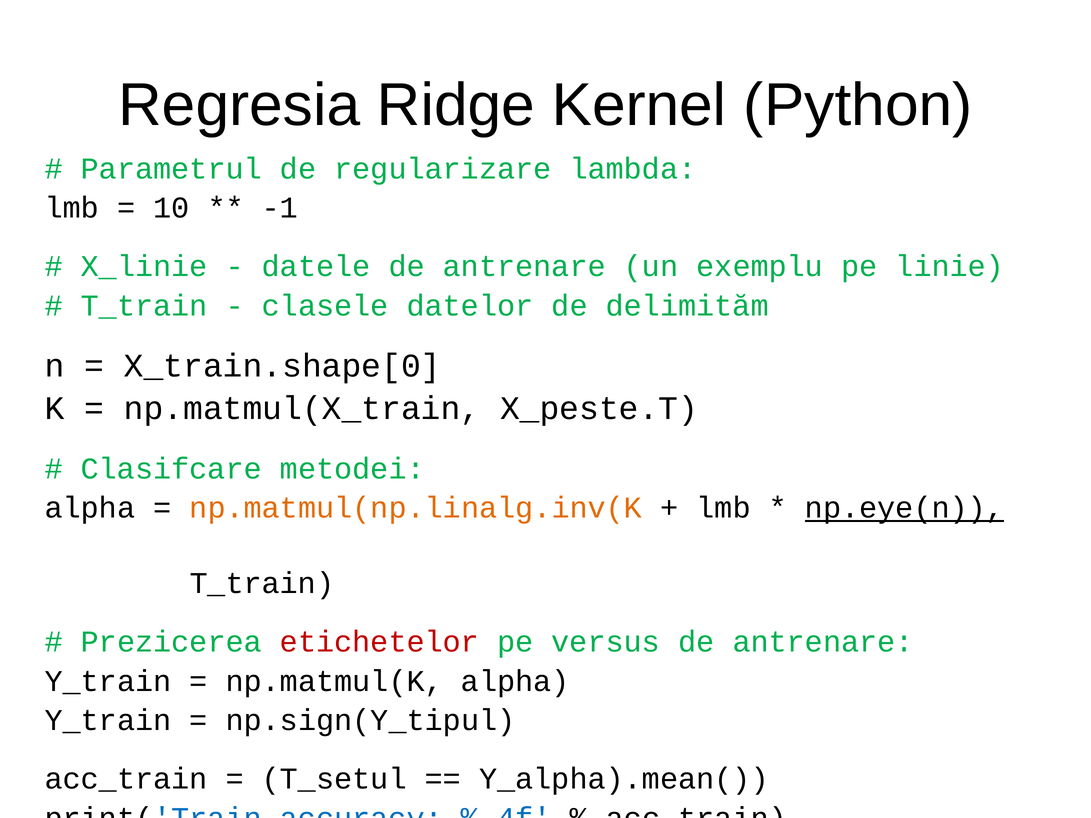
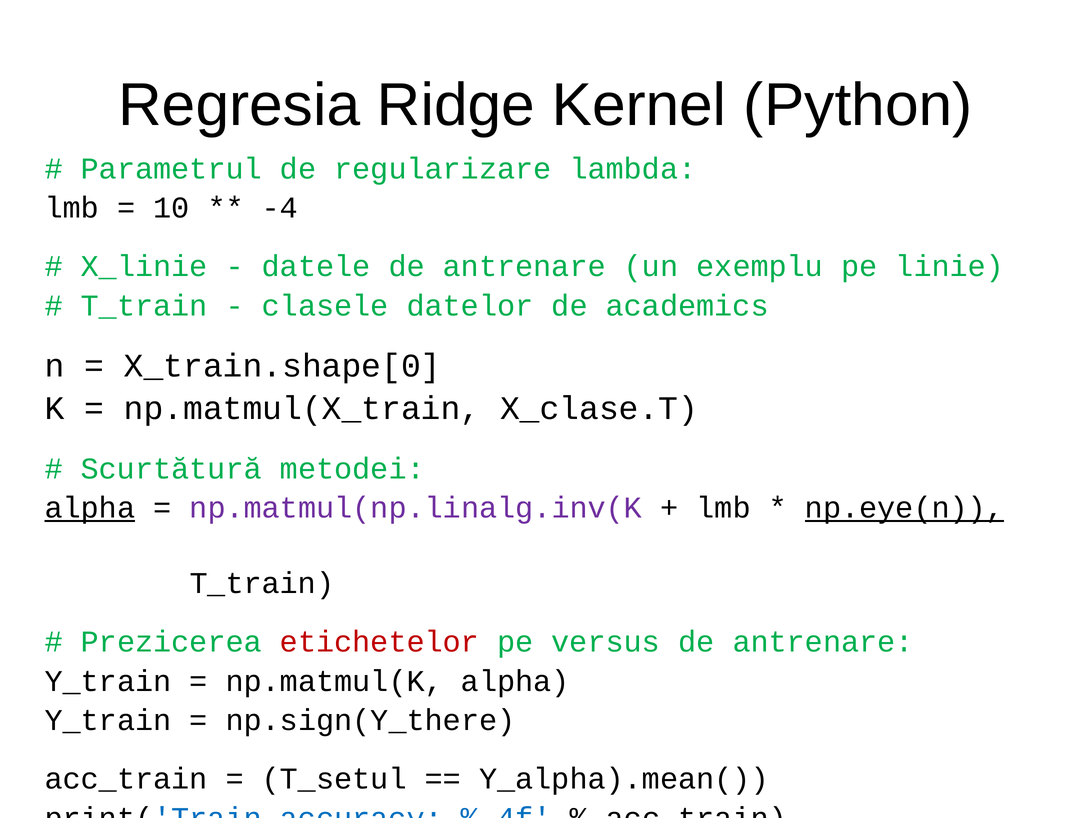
-1: -1 -> -4
delimităm: delimităm -> academics
X_peste.T: X_peste.T -> X_clase.T
Clasifcare: Clasifcare -> Scurtătură
alpha at (90, 508) underline: none -> present
np.matmul(np.linalg.inv(K colour: orange -> purple
np.sign(Y_tipul: np.sign(Y_tipul -> np.sign(Y_there
